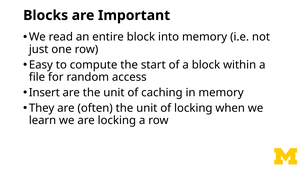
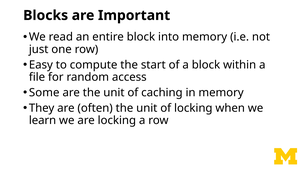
Insert: Insert -> Some
